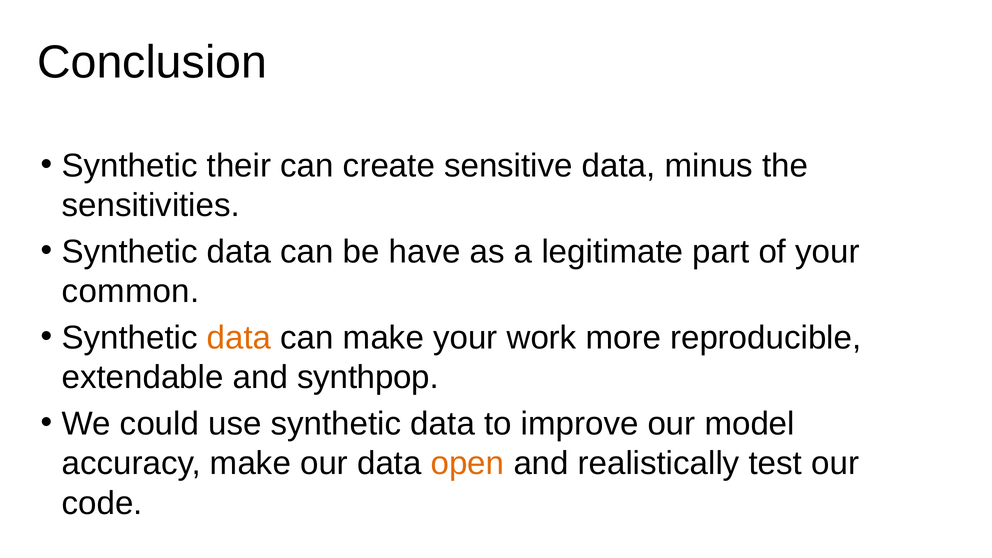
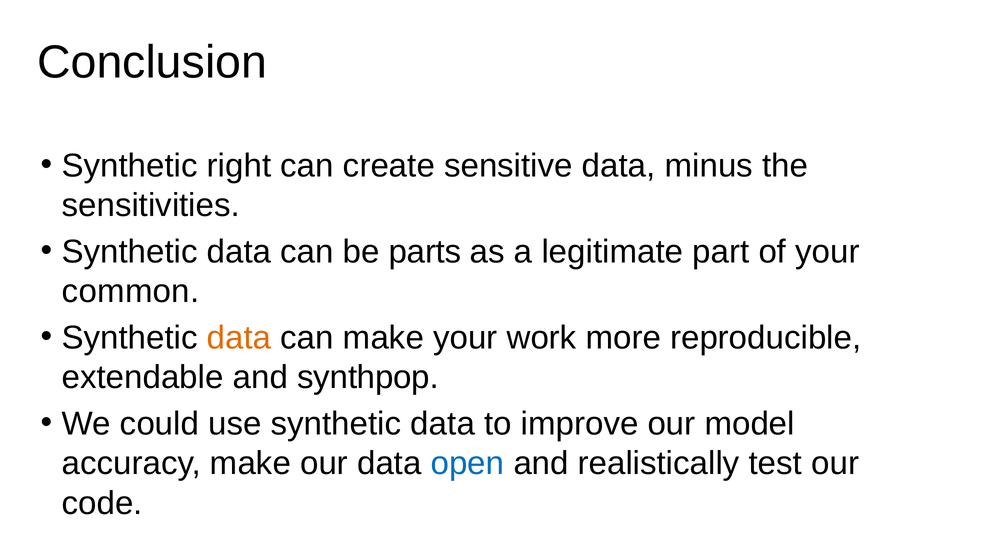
their: their -> right
have: have -> parts
open colour: orange -> blue
